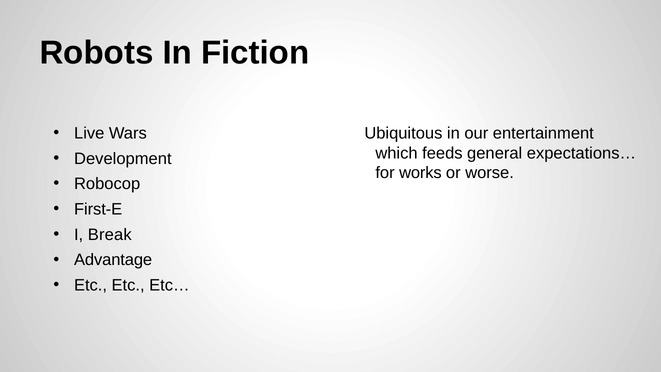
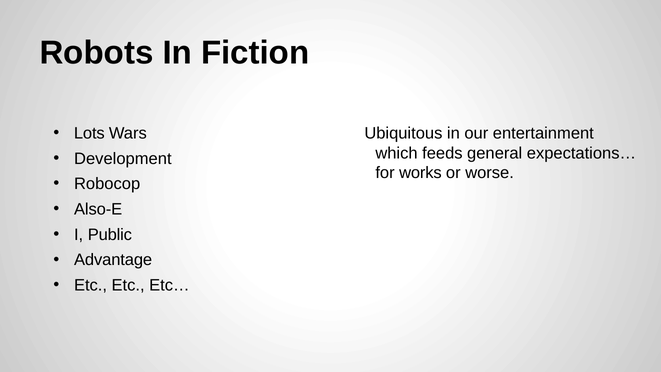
Live: Live -> Lots
First-E: First-E -> Also-E
Break: Break -> Public
